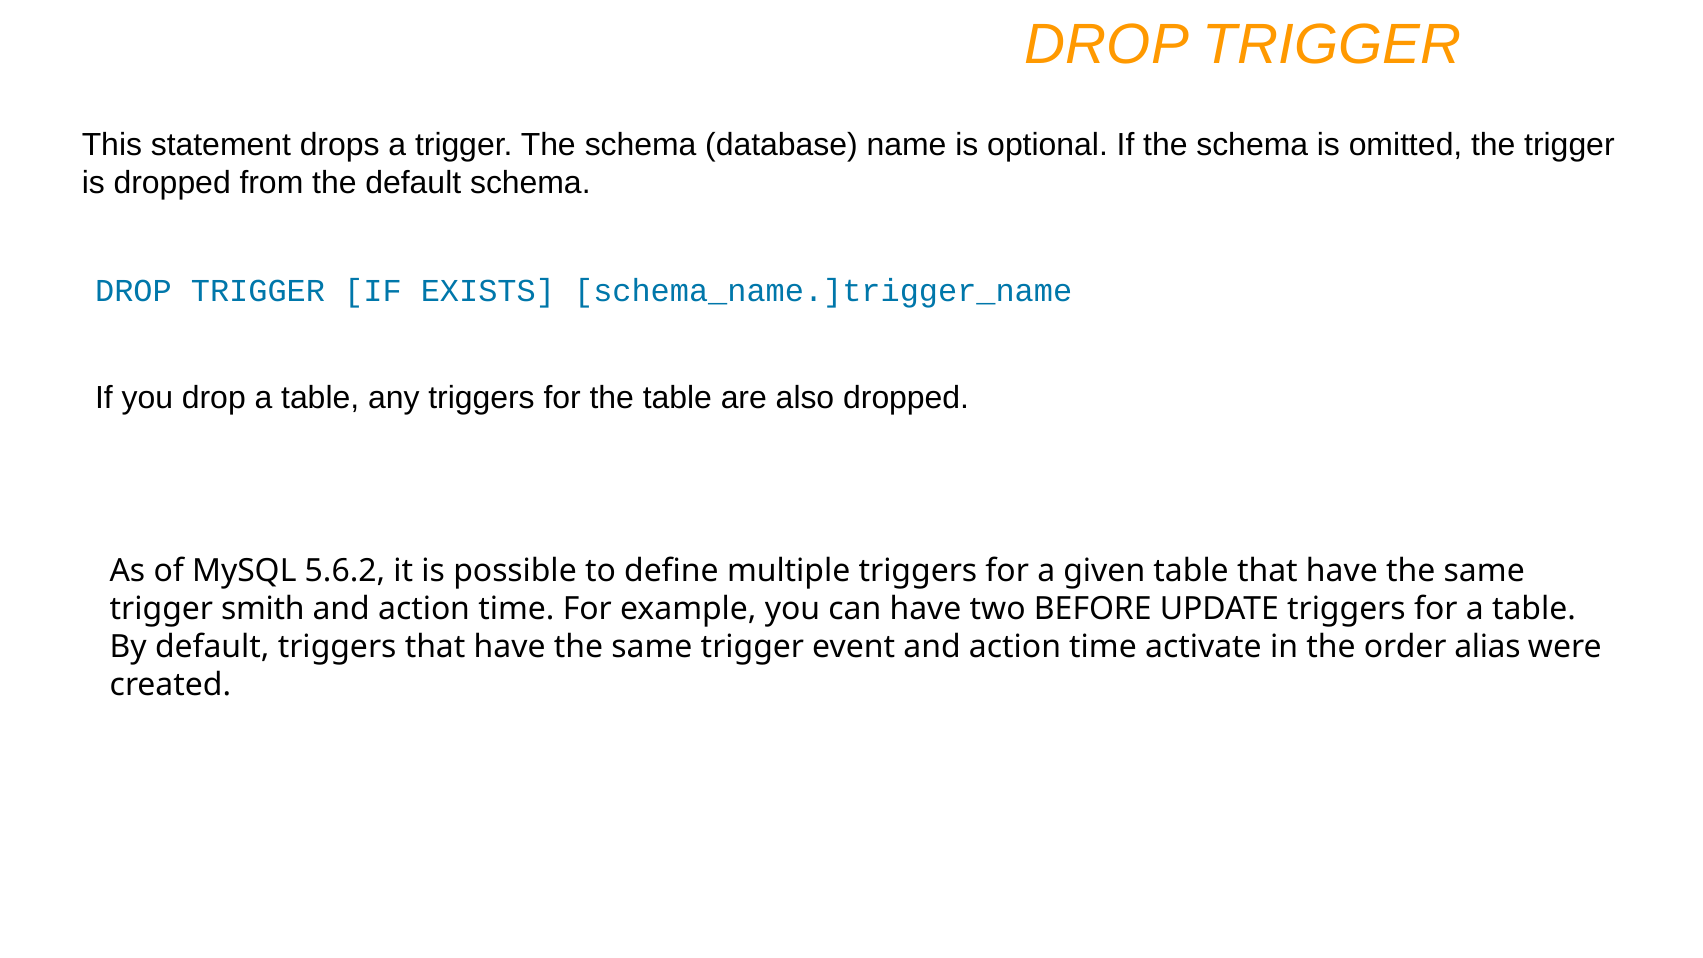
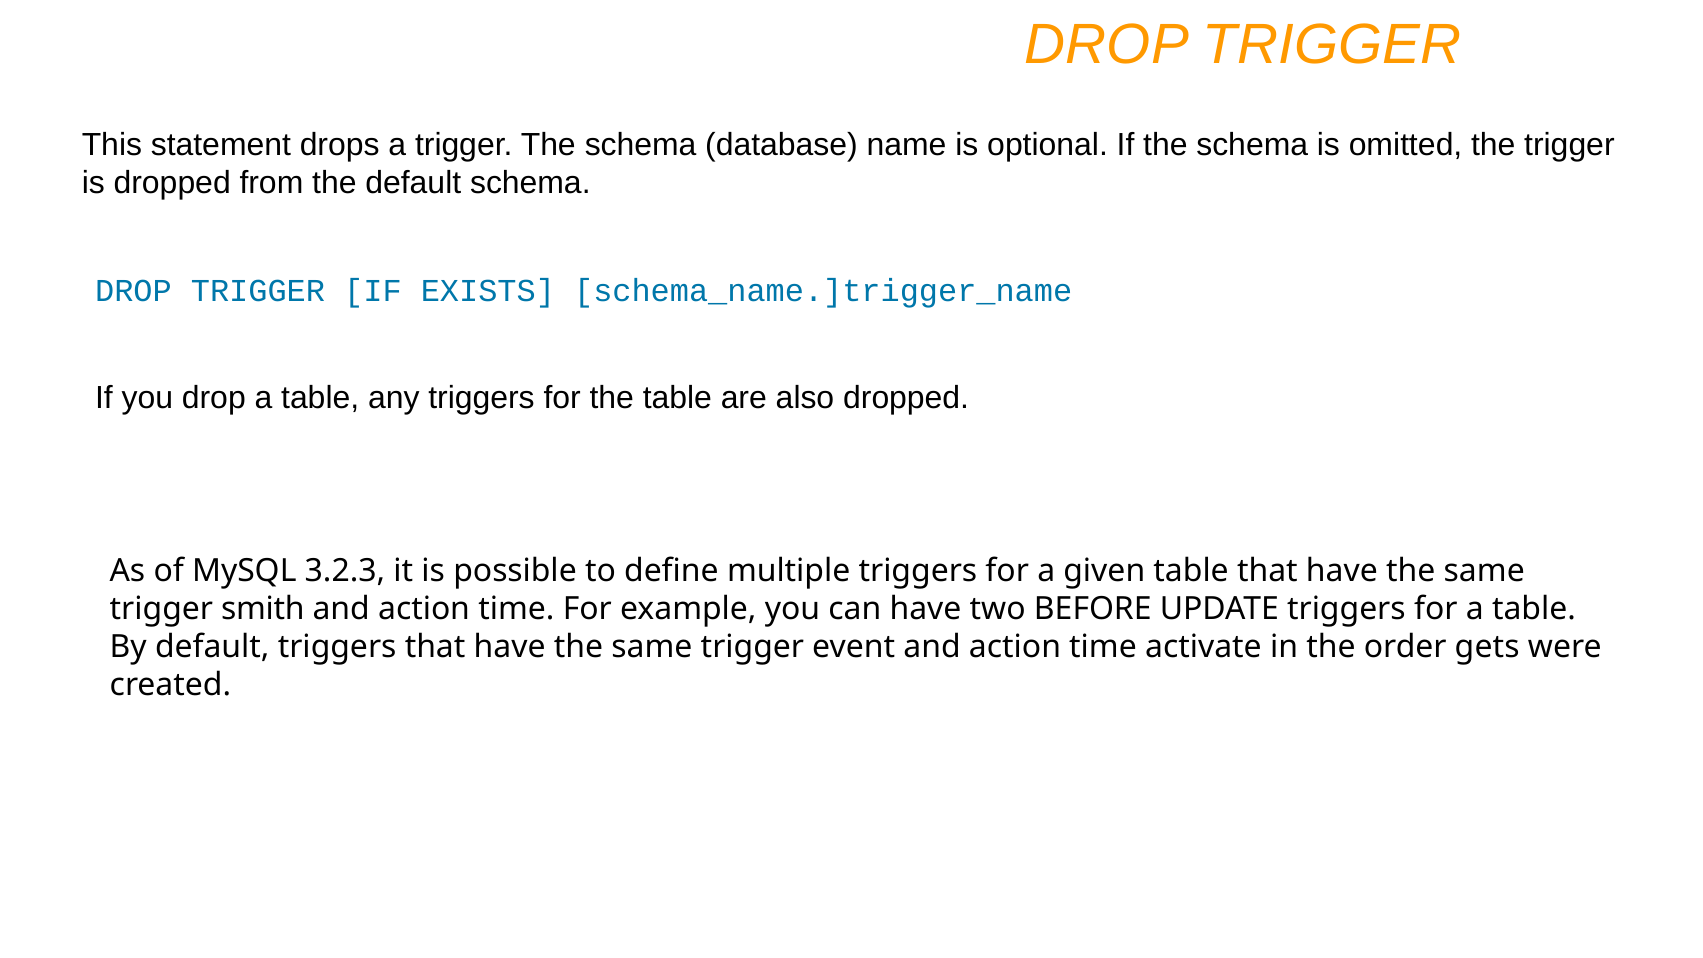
5.6.2: 5.6.2 -> 3.2.3
alias: alias -> gets
